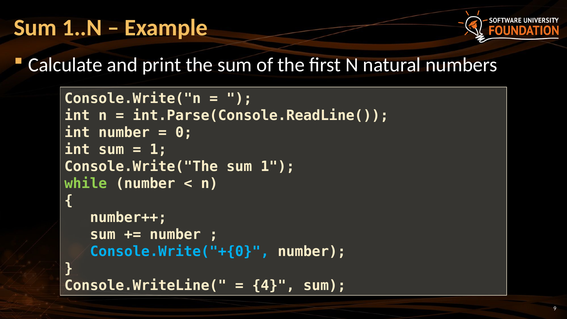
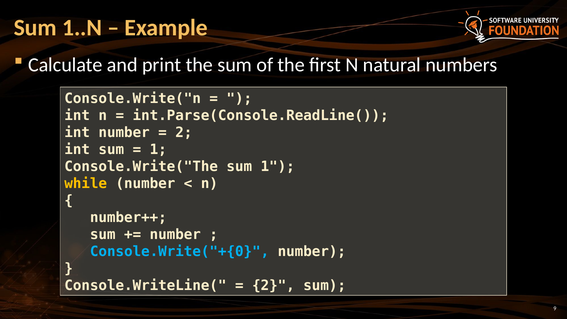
0 at (184, 133): 0 -> 2
while colour: light green -> yellow
4 at (273, 286): 4 -> 2
